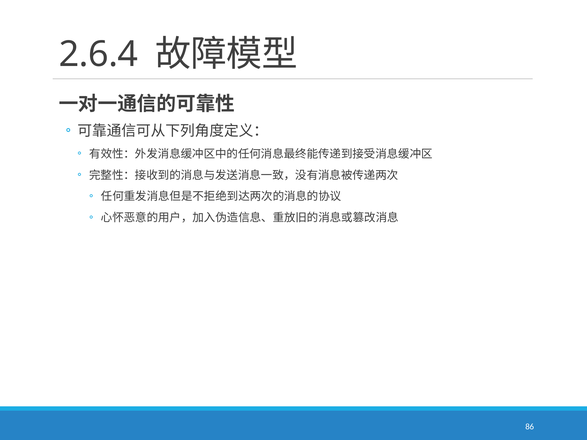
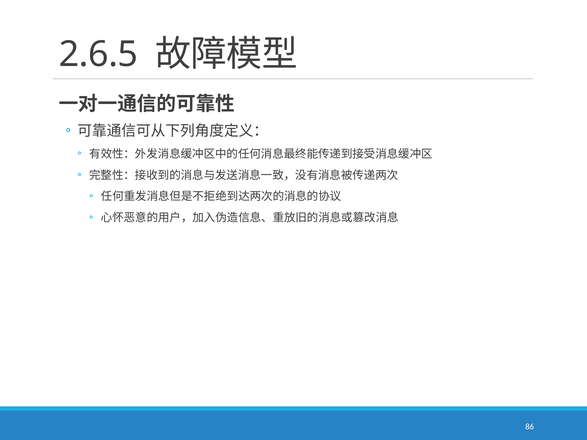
2.6.4: 2.6.4 -> 2.6.5
